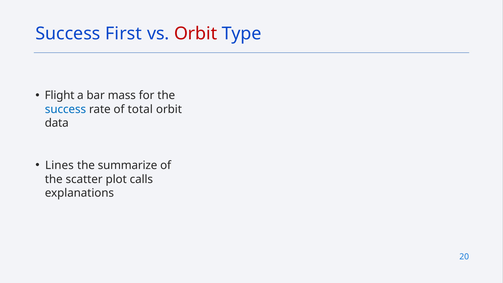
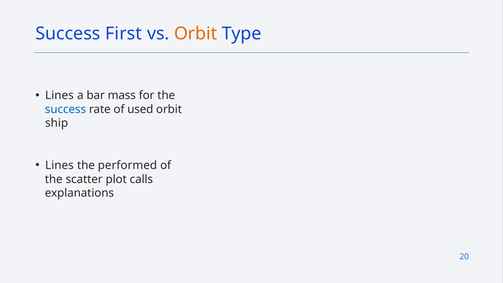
Orbit at (196, 34) colour: red -> orange
Flight at (60, 95): Flight -> Lines
total: total -> used
data: data -> ship
summarize: summarize -> performed
